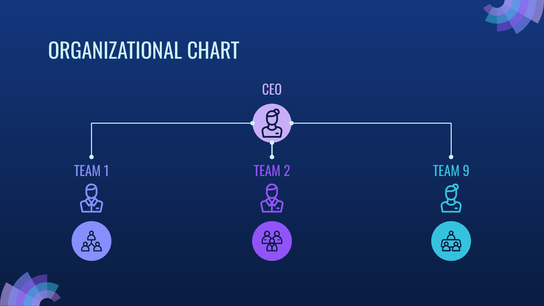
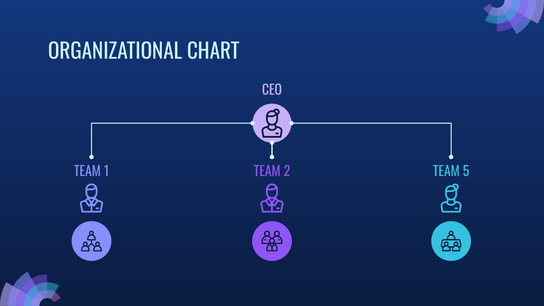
9: 9 -> 5
